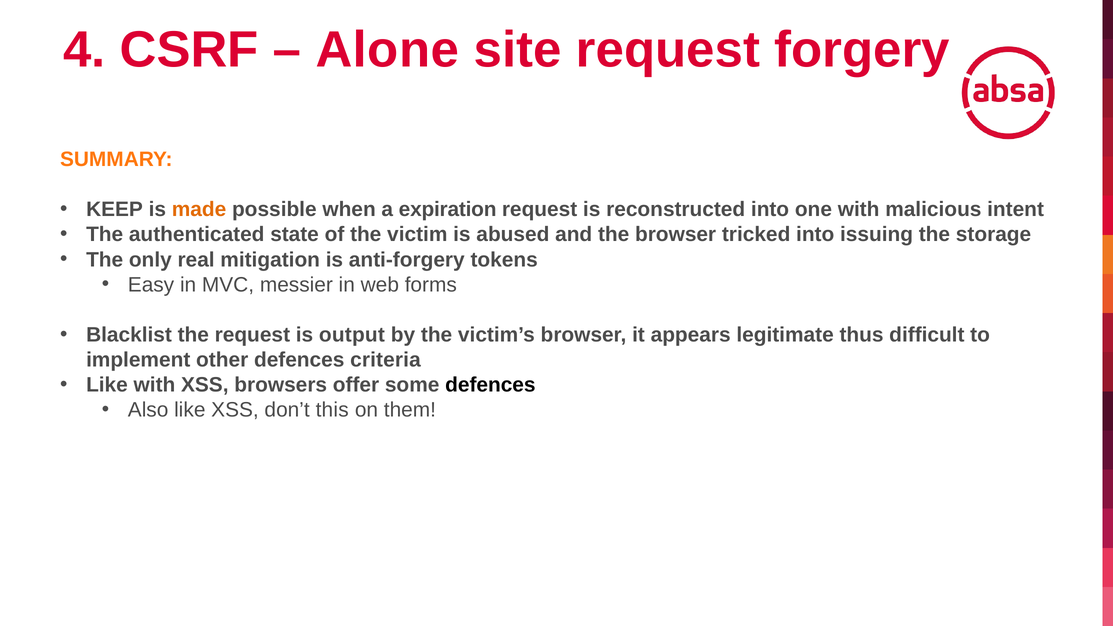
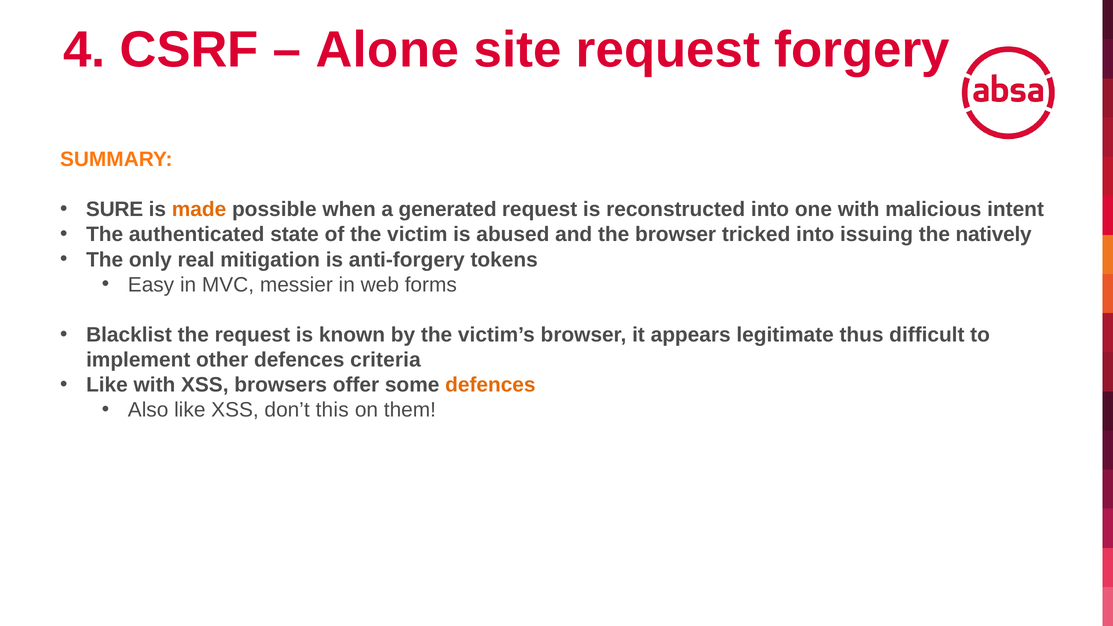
KEEP: KEEP -> SURE
expiration: expiration -> generated
storage: storage -> natively
output: output -> known
defences at (490, 385) colour: black -> orange
